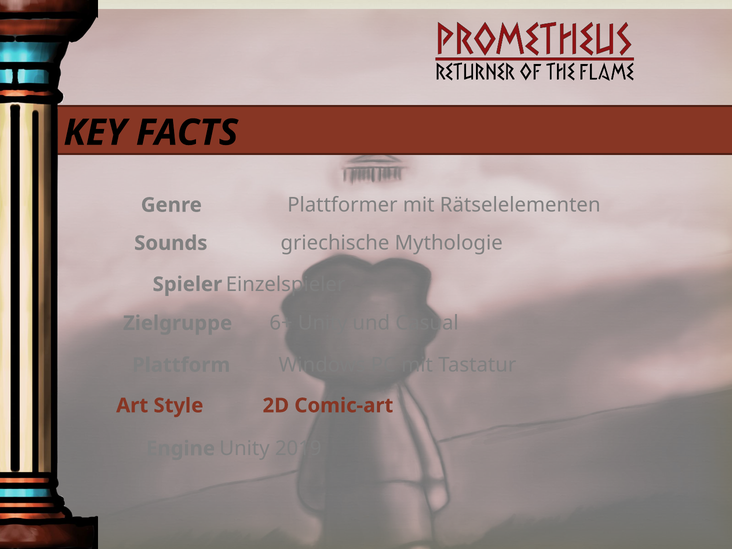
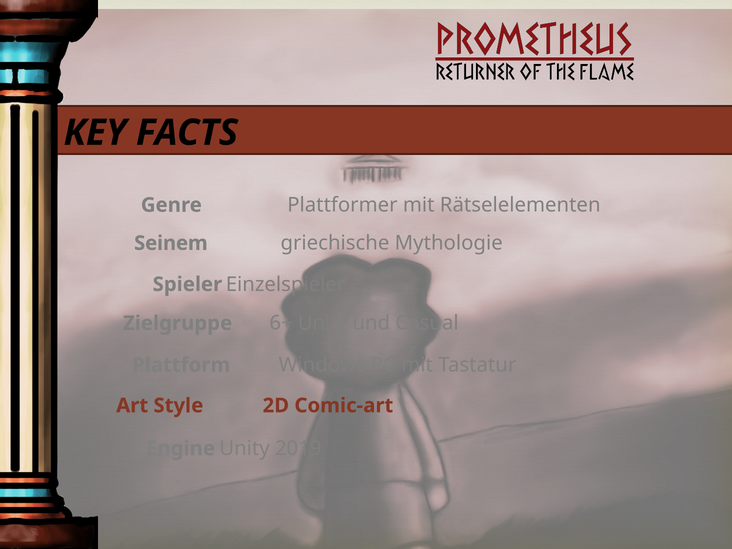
Sounds: Sounds -> Seinem
